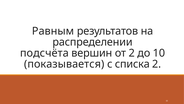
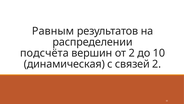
показывается: показывается -> динамическая
списка: списка -> связей
